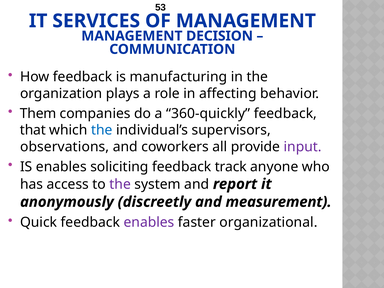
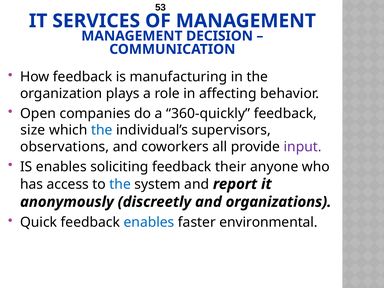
Them: Them -> Open
that: that -> size
track: track -> their
the at (120, 184) colour: purple -> blue
measurement: measurement -> organizations
enables at (149, 222) colour: purple -> blue
organizational: organizational -> environmental
